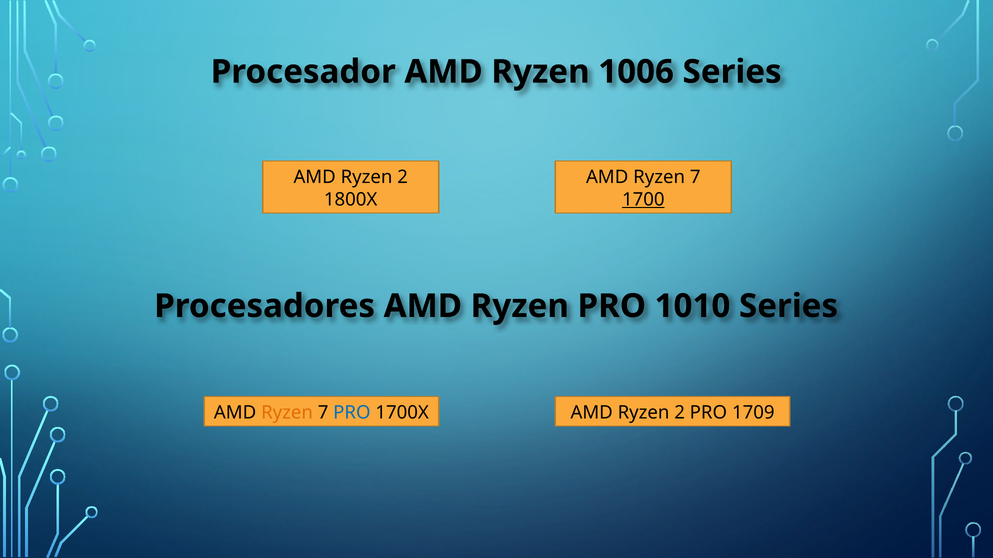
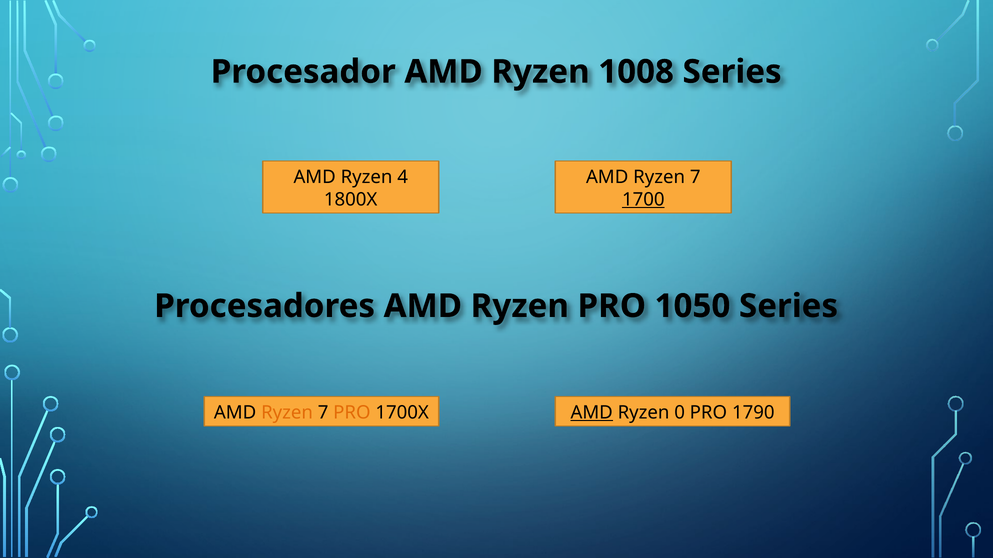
1006: 1006 -> 1008
2 at (403, 177): 2 -> 4
1010: 1010 -> 1050
PRO at (352, 413) colour: blue -> orange
AMD at (592, 413) underline: none -> present
2 at (680, 413): 2 -> 0
1709: 1709 -> 1790
